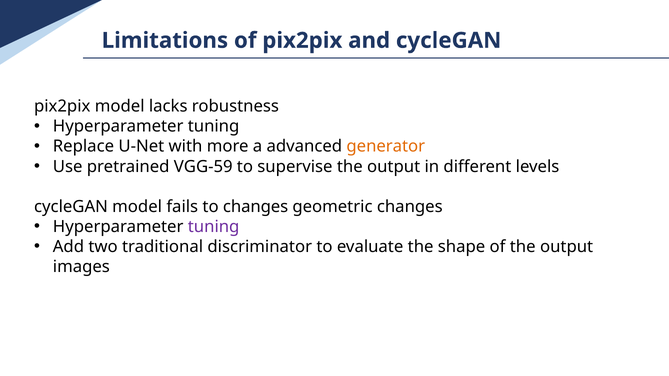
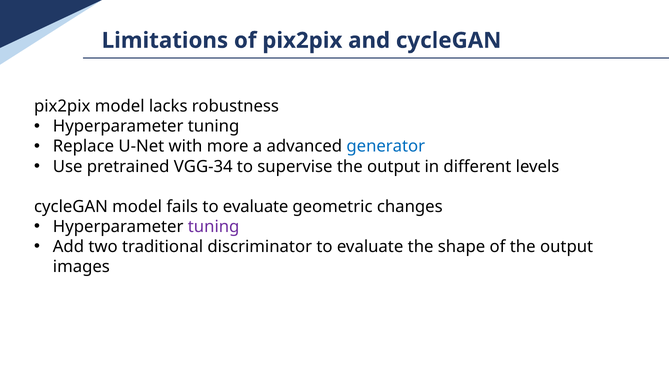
generator colour: orange -> blue
VGG-59: VGG-59 -> VGG-34
fails to changes: changes -> evaluate
